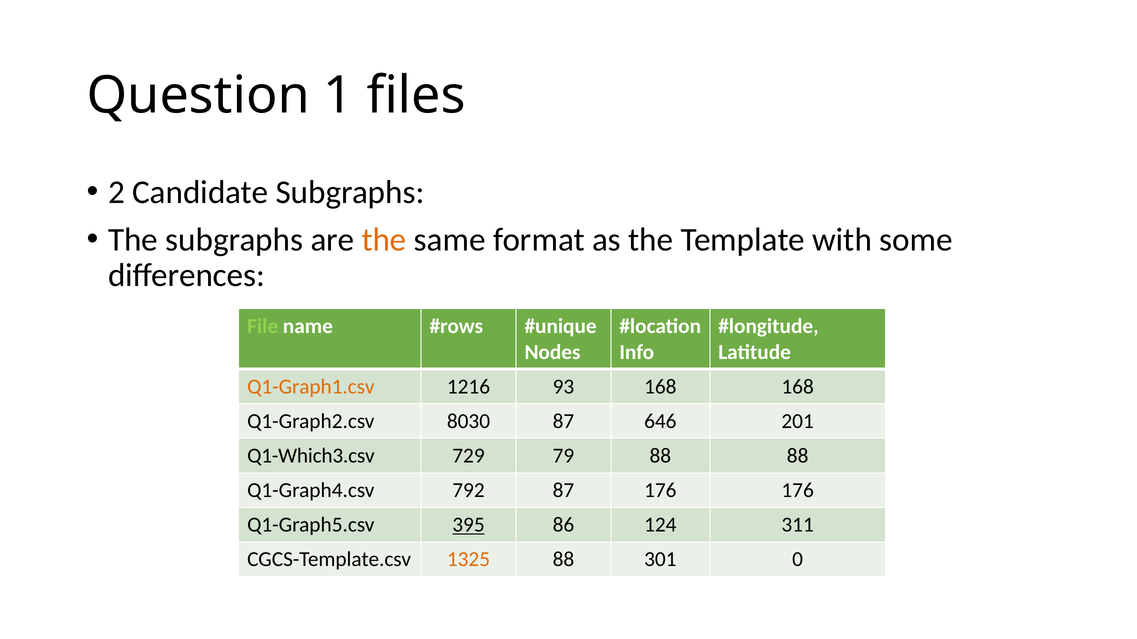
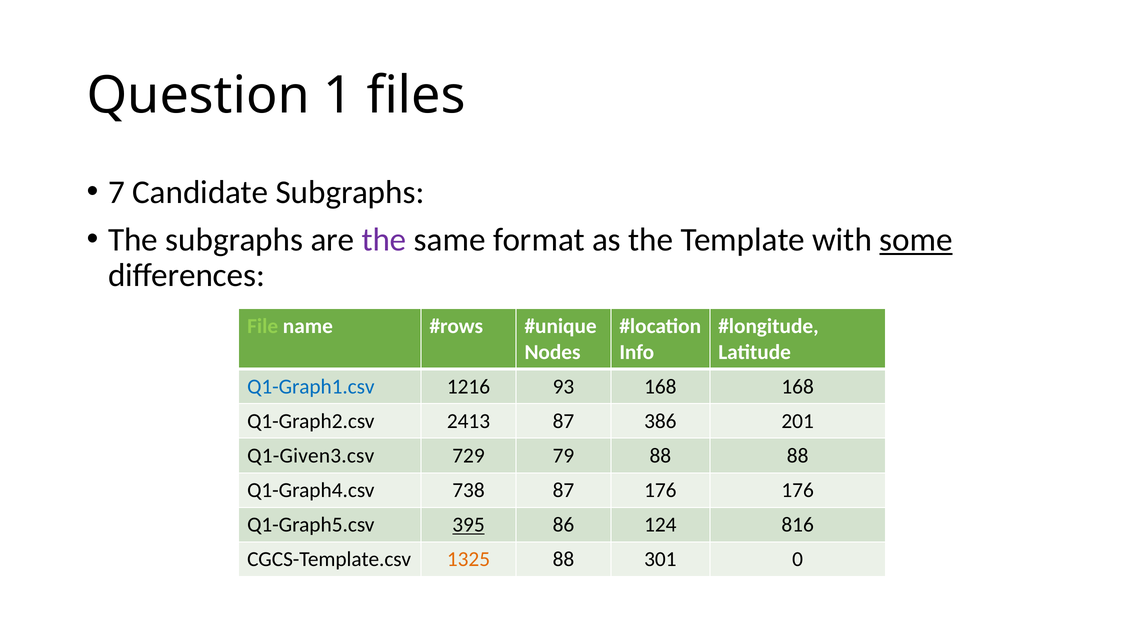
2: 2 -> 7
the at (384, 240) colour: orange -> purple
some underline: none -> present
Q1-Graph1.csv colour: orange -> blue
8030: 8030 -> 2413
646: 646 -> 386
Q1-Which3.csv: Q1-Which3.csv -> Q1-Given3.csv
792: 792 -> 738
311: 311 -> 816
